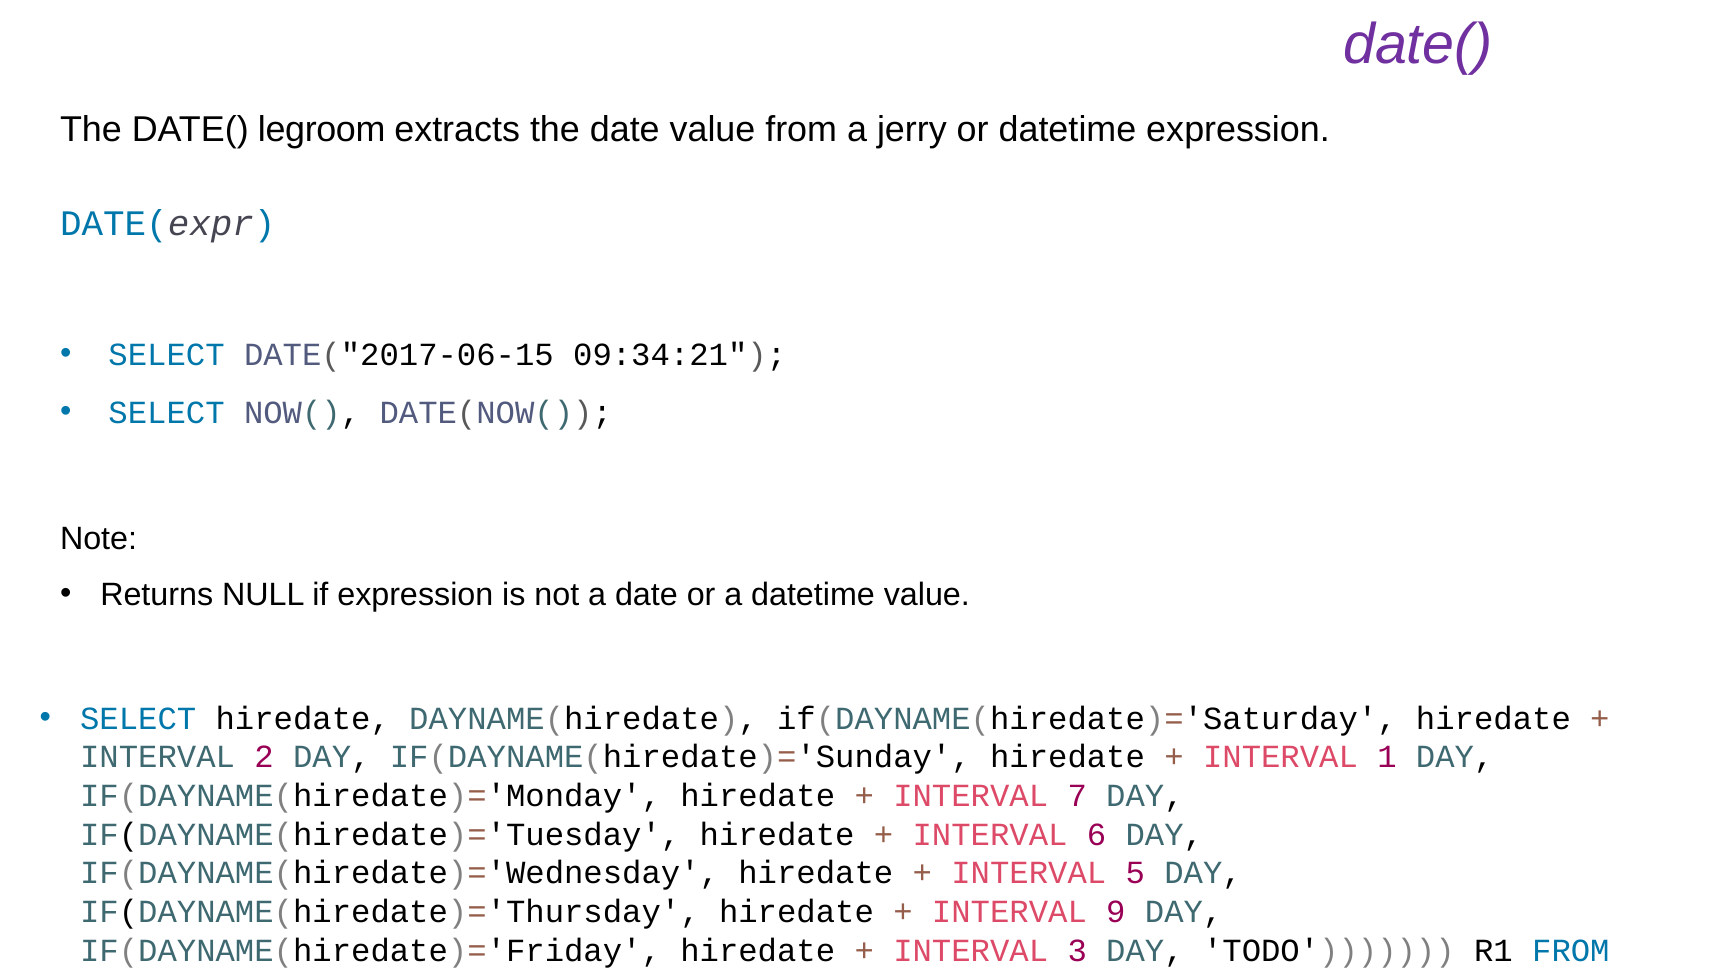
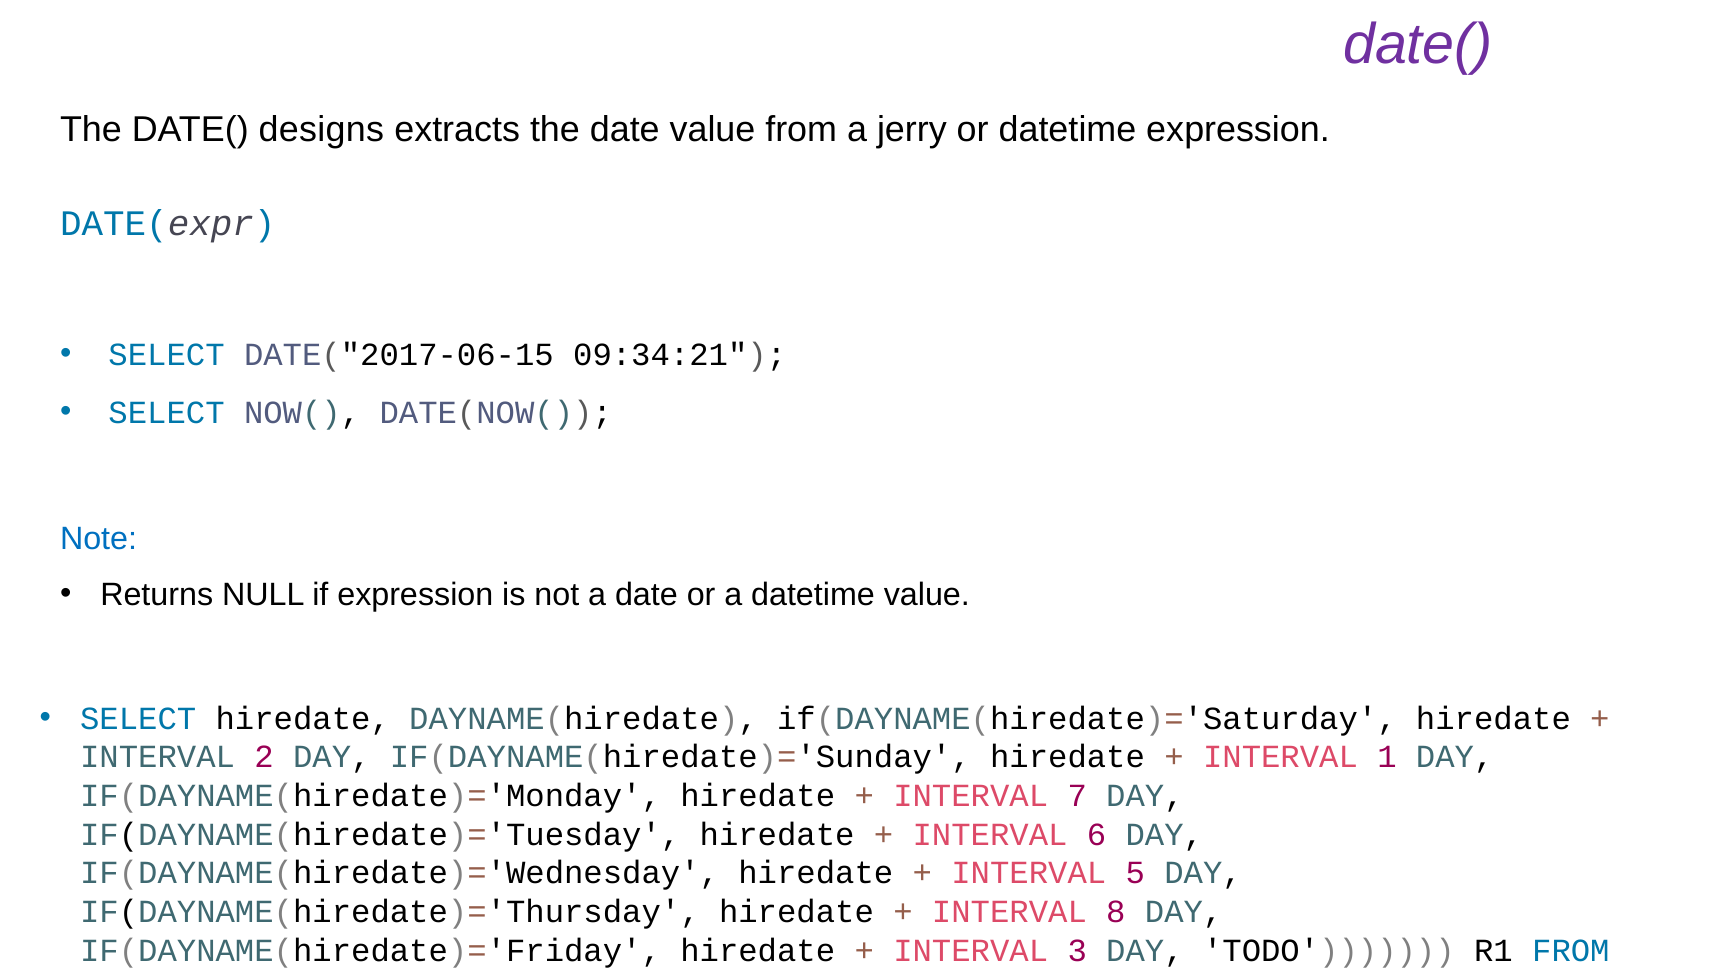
legroom: legroom -> designs
Note colour: black -> blue
9: 9 -> 8
